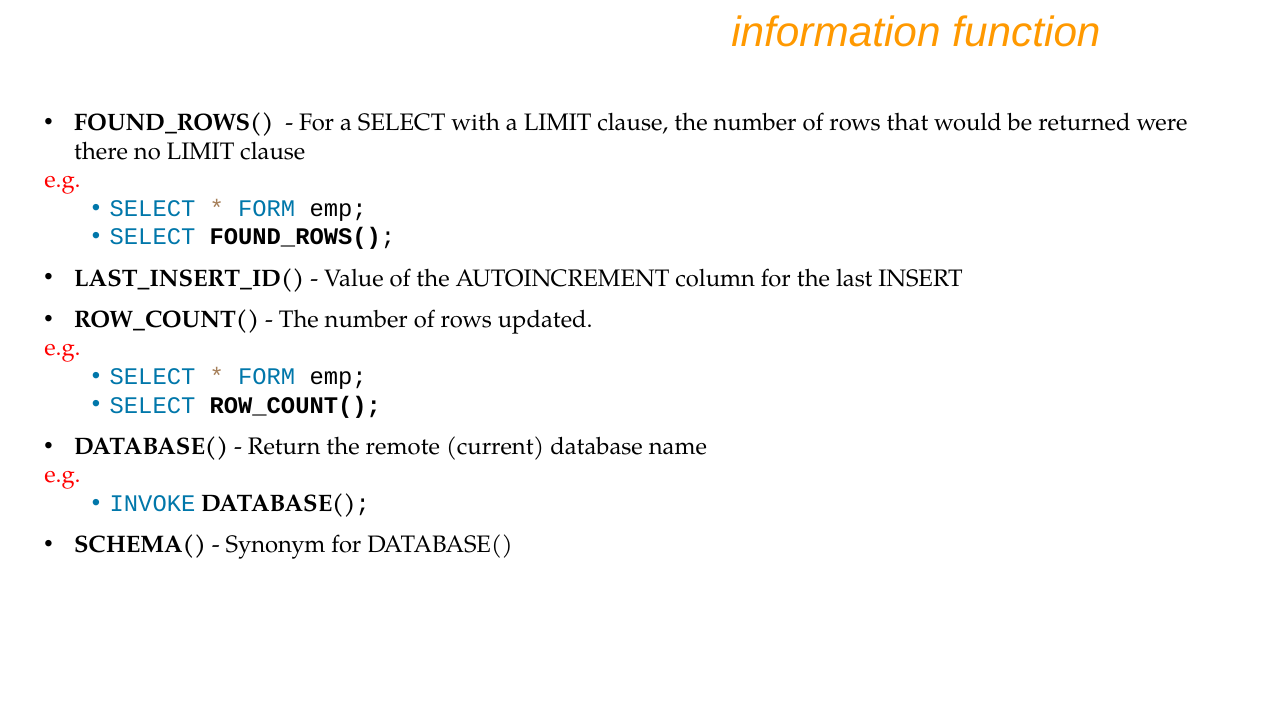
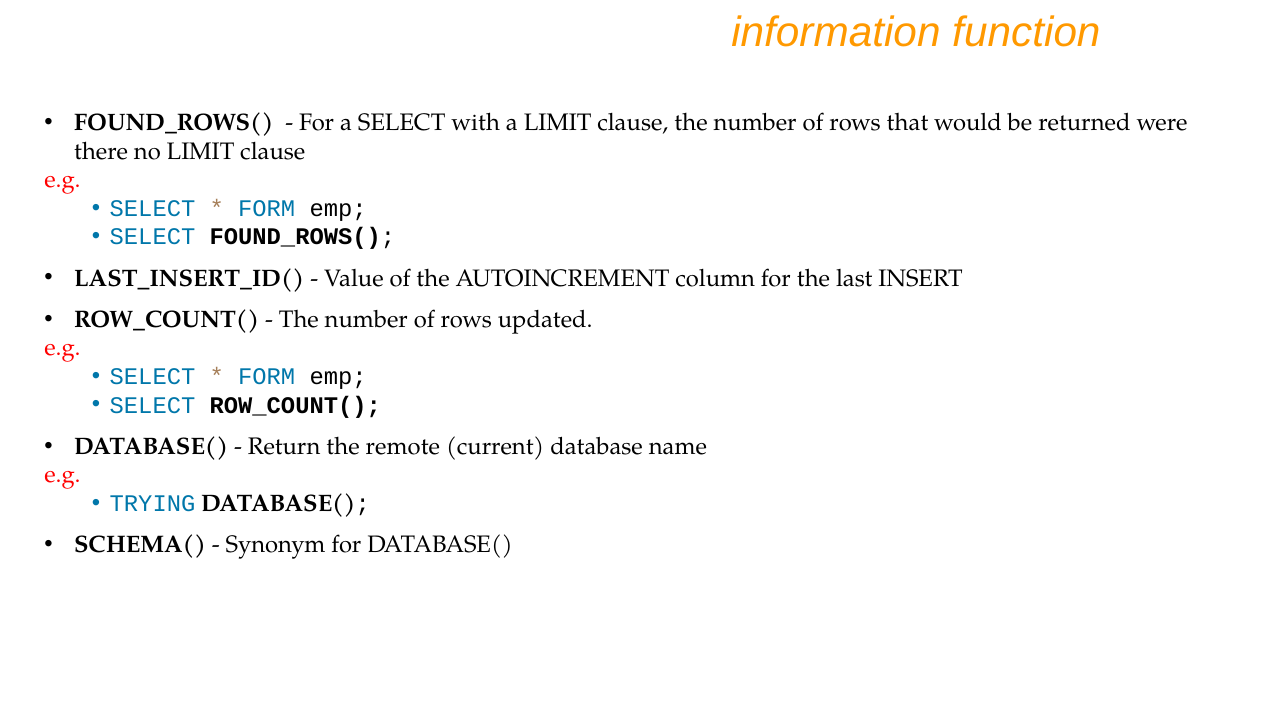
INVOKE: INVOKE -> TRYING
